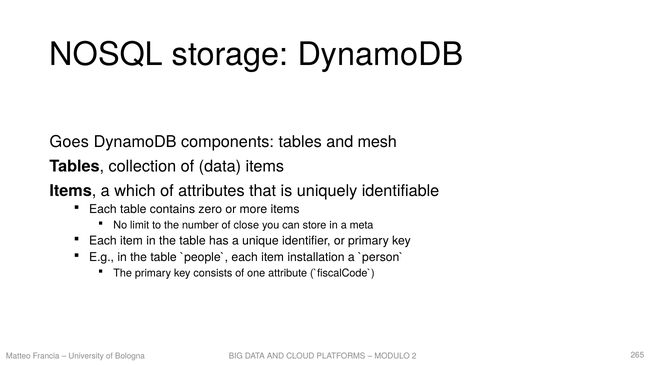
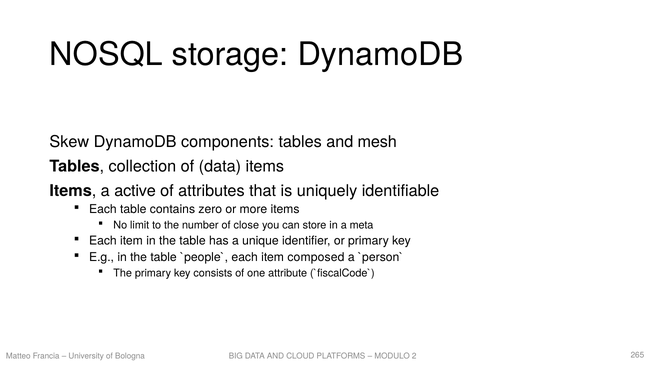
Goes: Goes -> Skew
which: which -> active
installation: installation -> composed
